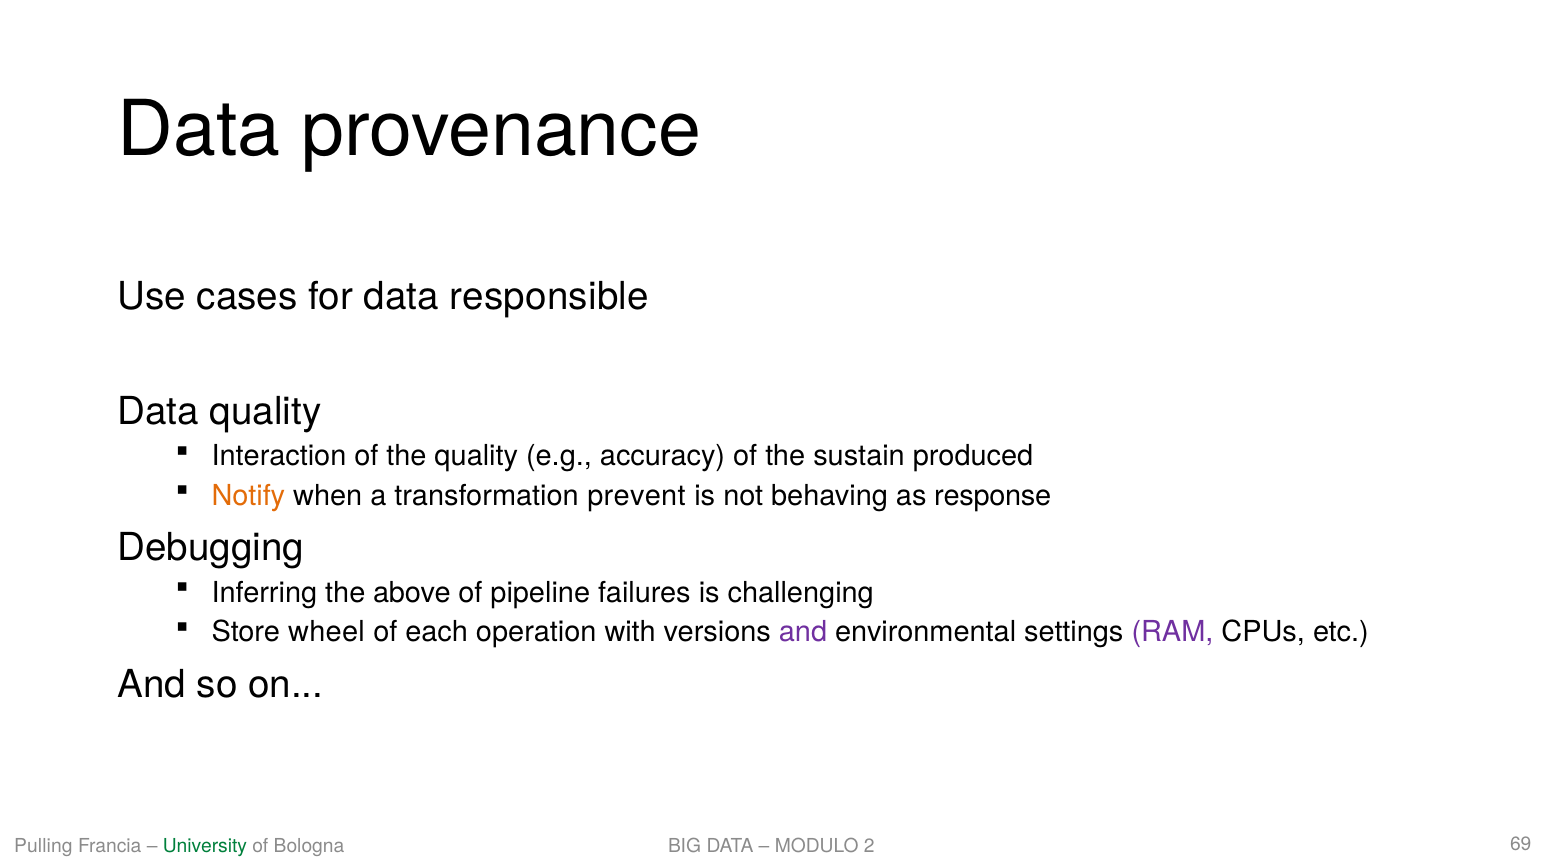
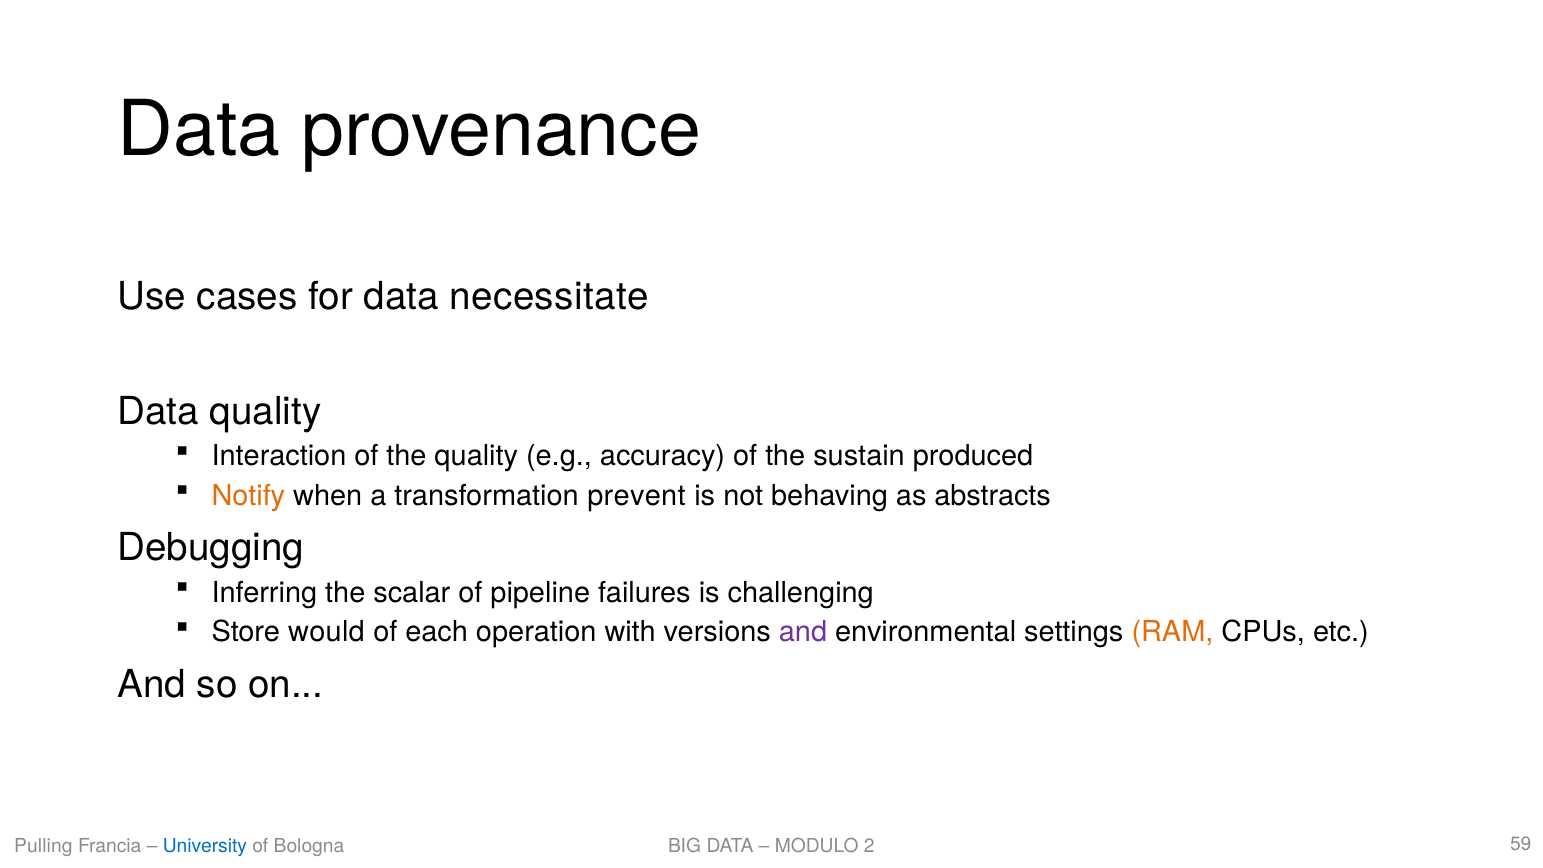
responsible: responsible -> necessitate
response: response -> abstracts
above: above -> scalar
wheel: wheel -> would
RAM colour: purple -> orange
University colour: green -> blue
69: 69 -> 59
